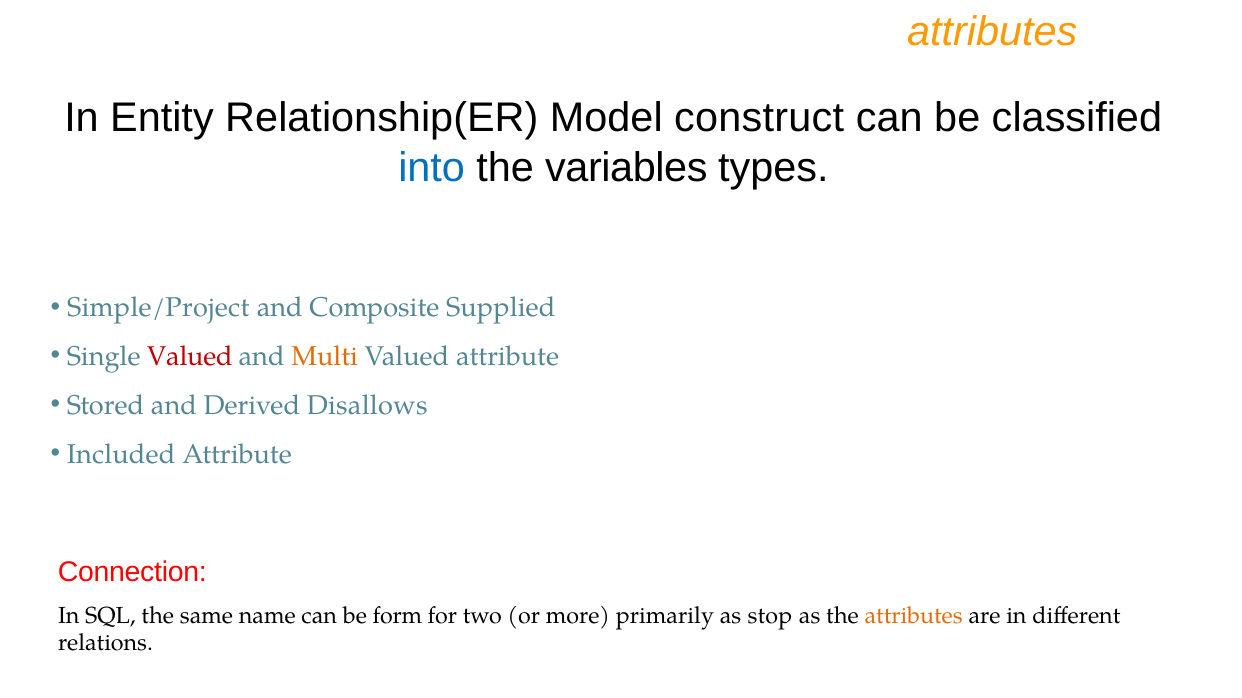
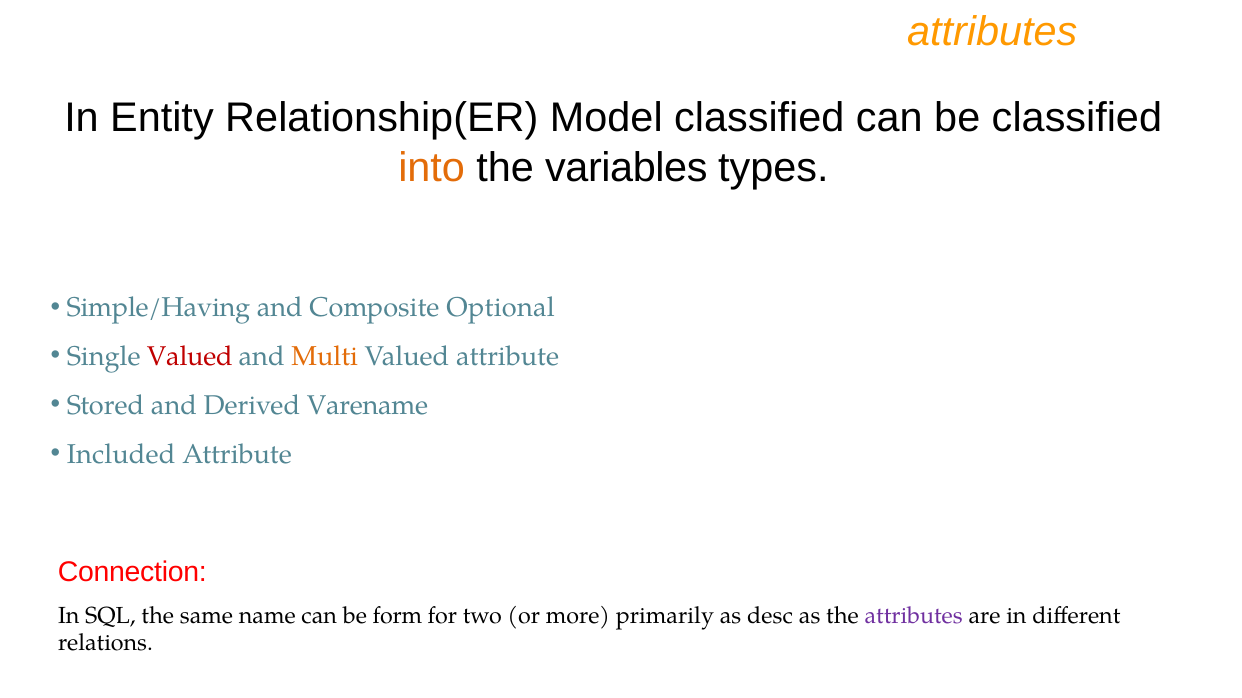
Model construct: construct -> classified
into colour: blue -> orange
Simple/Project: Simple/Project -> Simple/Having
Supplied: Supplied -> Optional
Disallows: Disallows -> Varename
stop: stop -> desc
attributes at (914, 616) colour: orange -> purple
